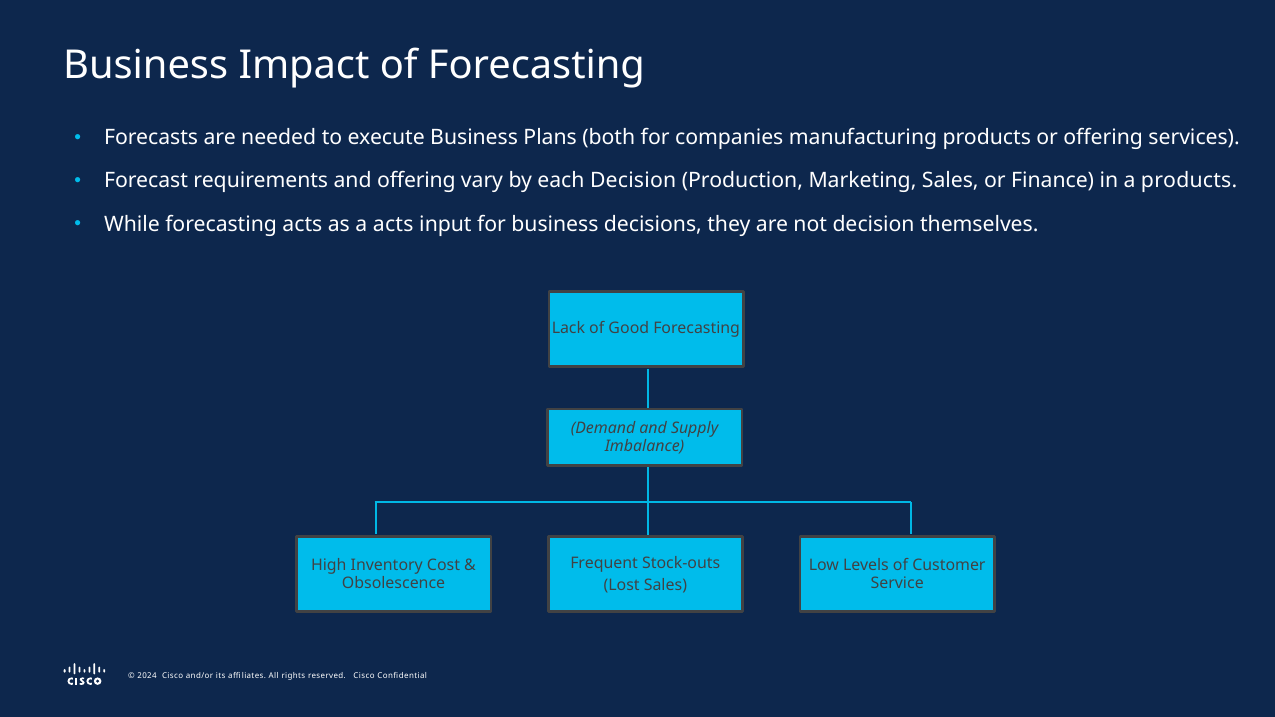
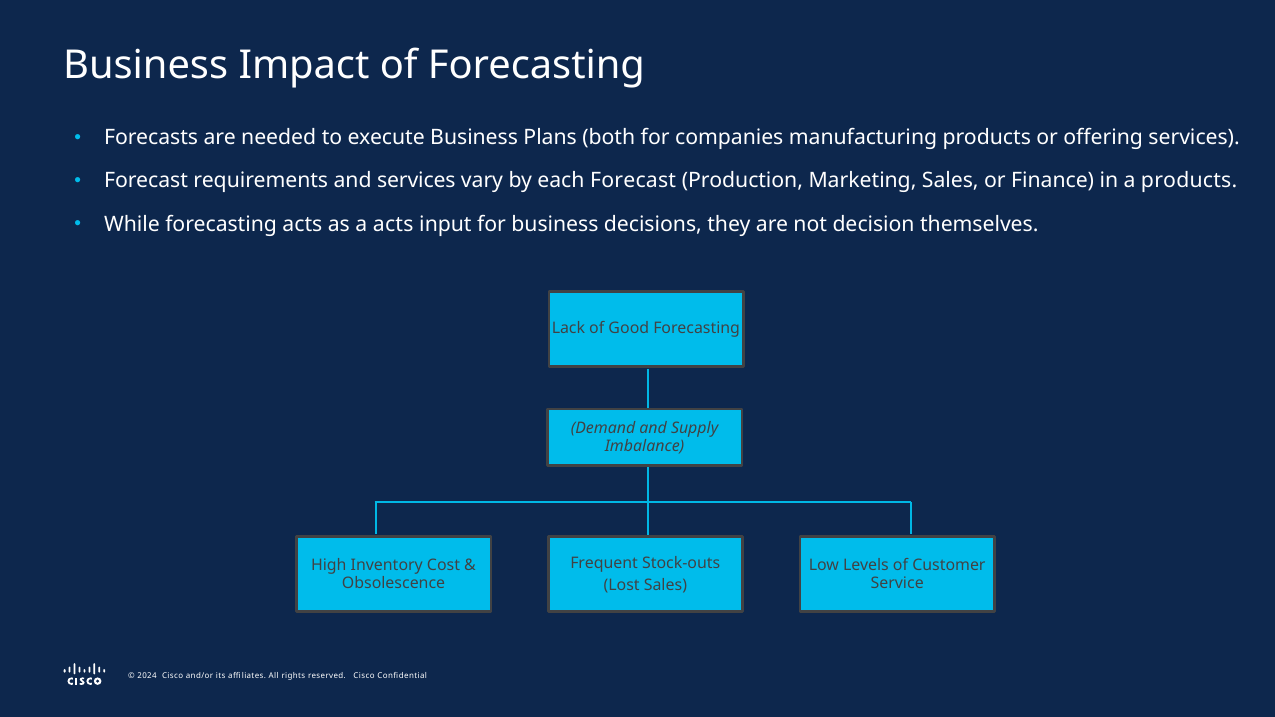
and offering: offering -> services
each Decision: Decision -> Forecast
